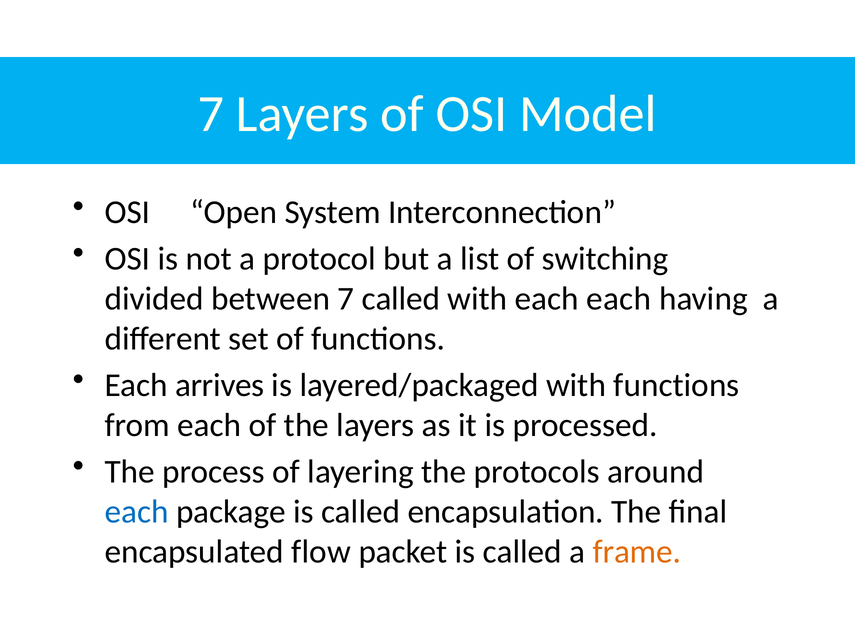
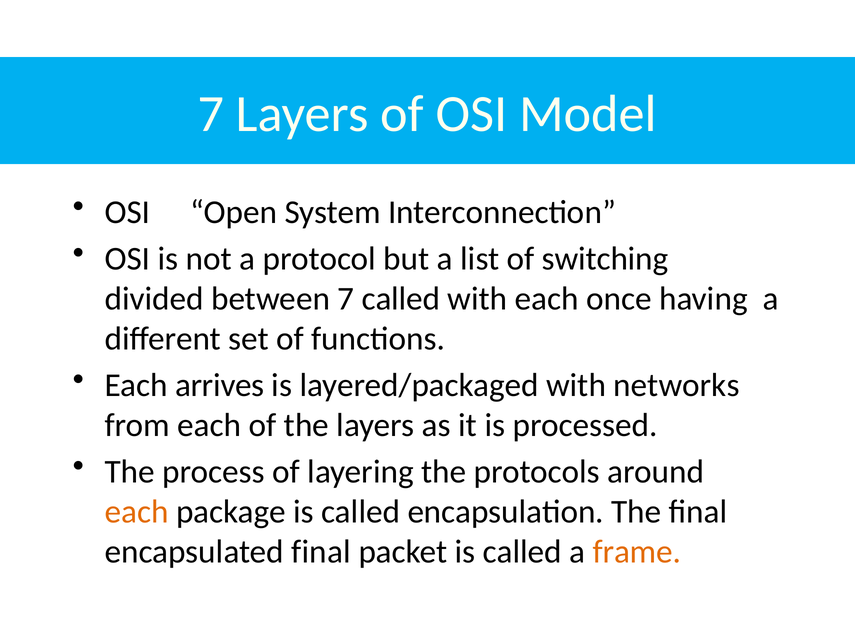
each each: each -> once
with functions: functions -> networks
each at (137, 511) colour: blue -> orange
encapsulated flow: flow -> final
